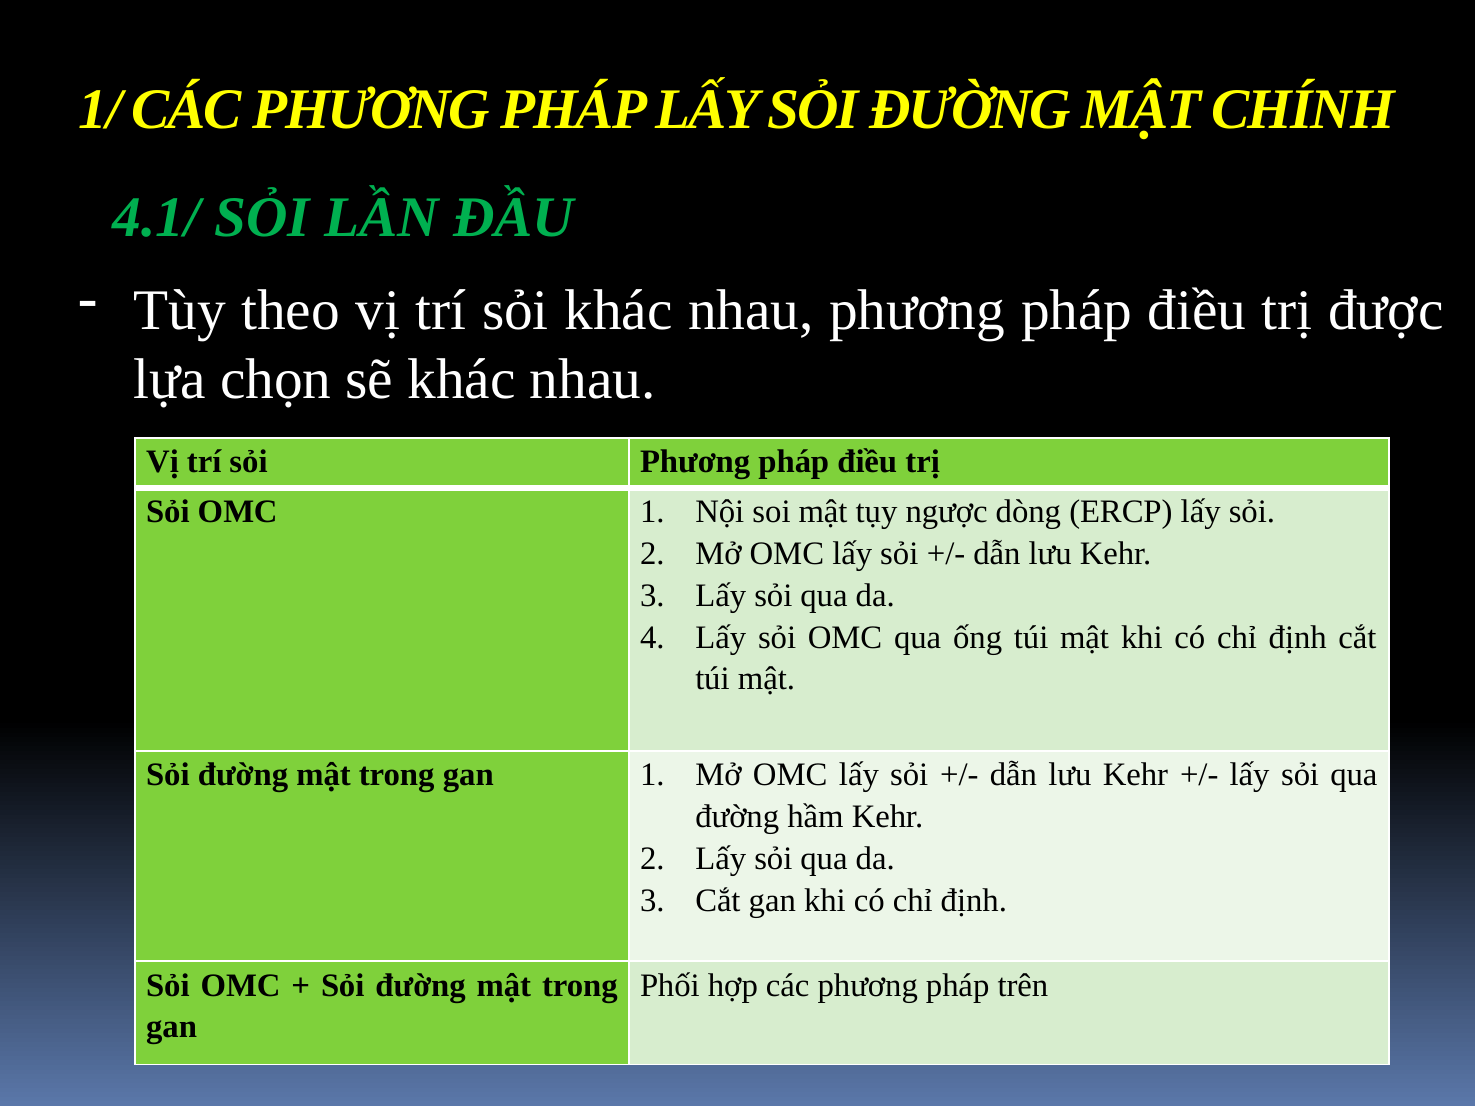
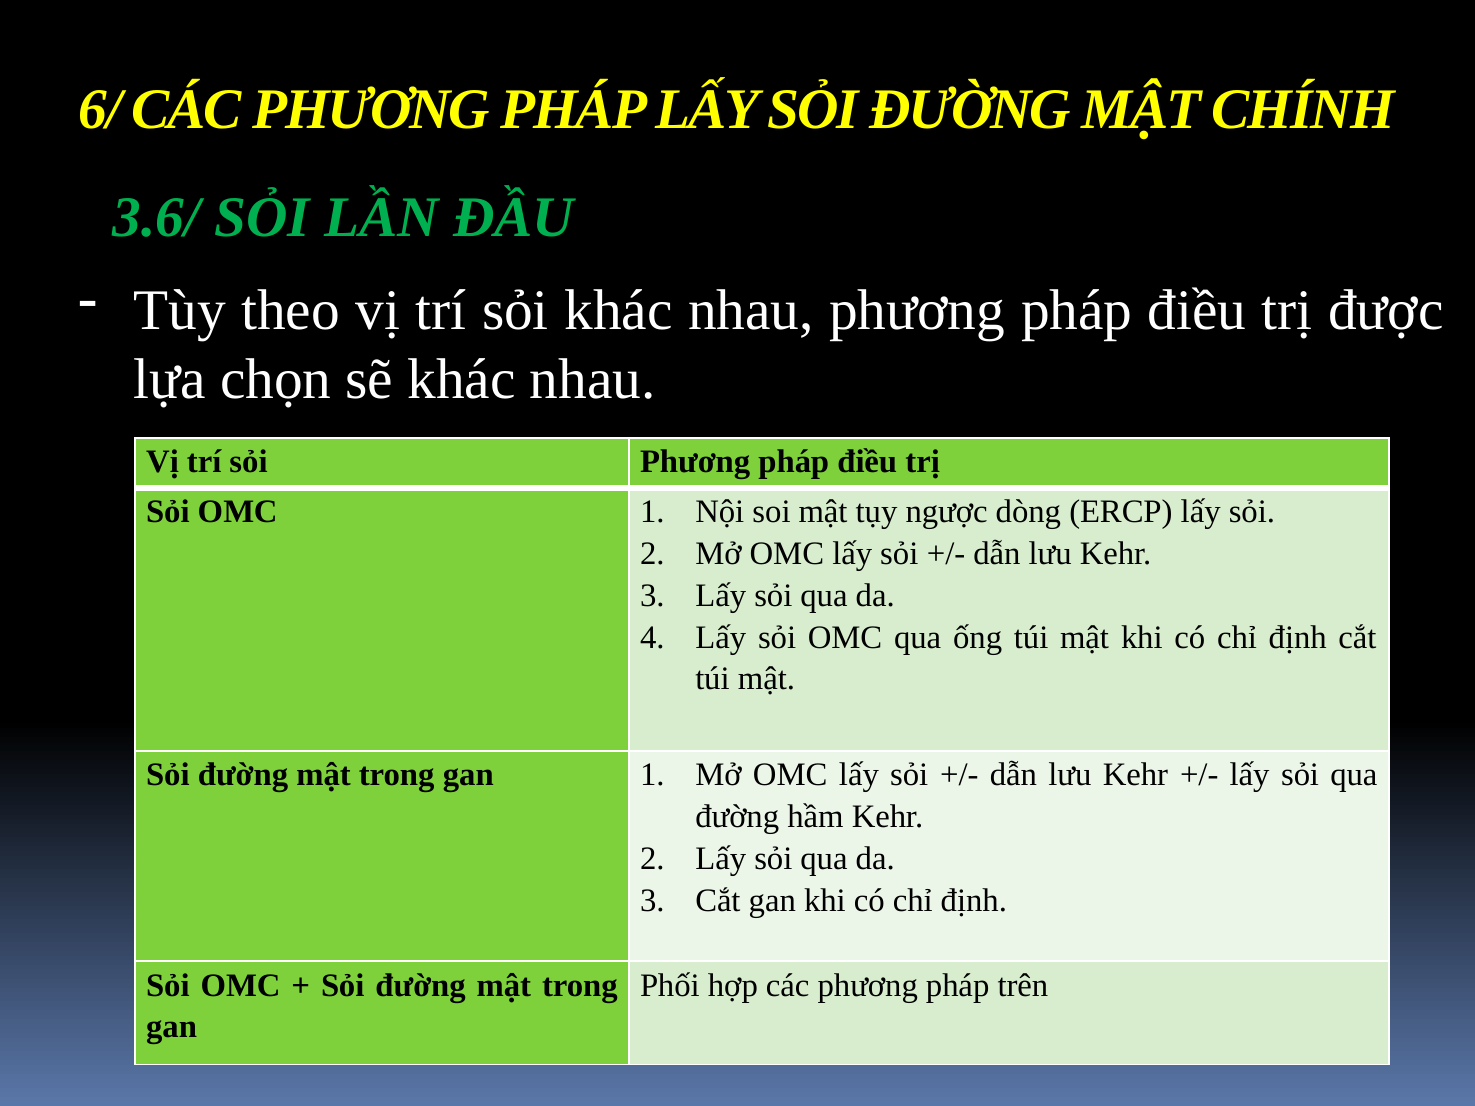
1/: 1/ -> 6/
4.1/: 4.1/ -> 3.6/
